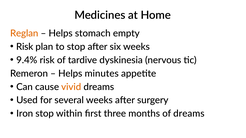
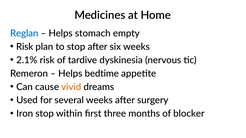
Reglan colour: orange -> blue
9.4%: 9.4% -> 2.1%
minutes: minutes -> bedtime
of dreams: dreams -> blocker
